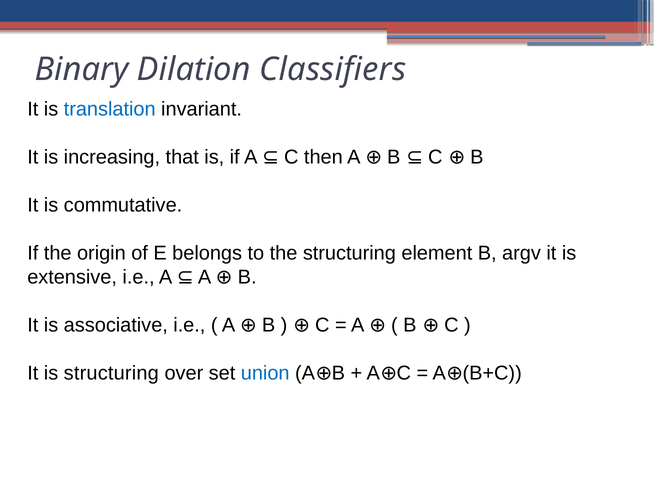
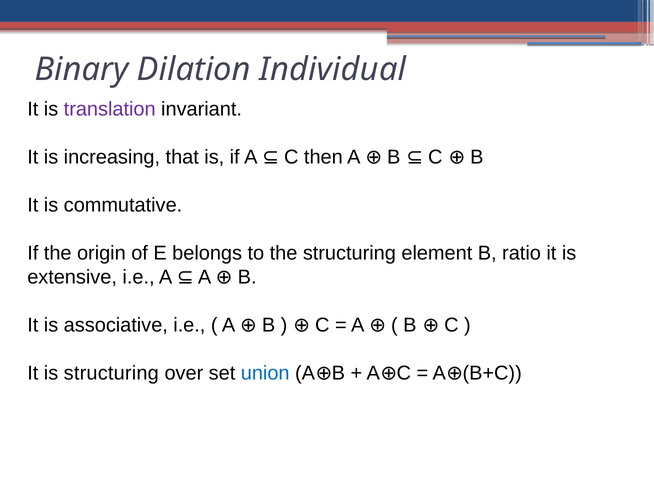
Classifiers: Classifiers -> Individual
translation colour: blue -> purple
argv: argv -> ratio
